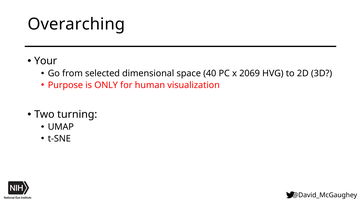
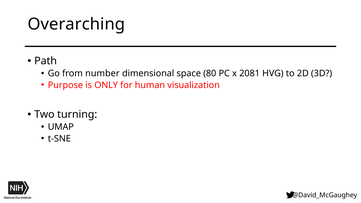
Your: Your -> Path
selected: selected -> number
40: 40 -> 80
2069: 2069 -> 2081
